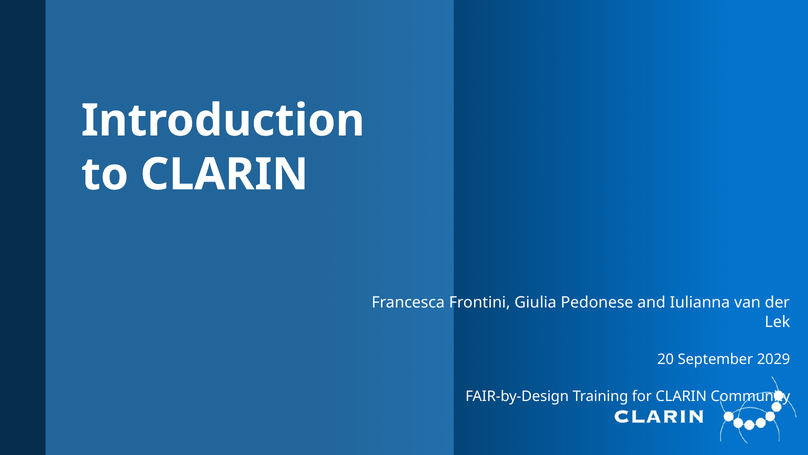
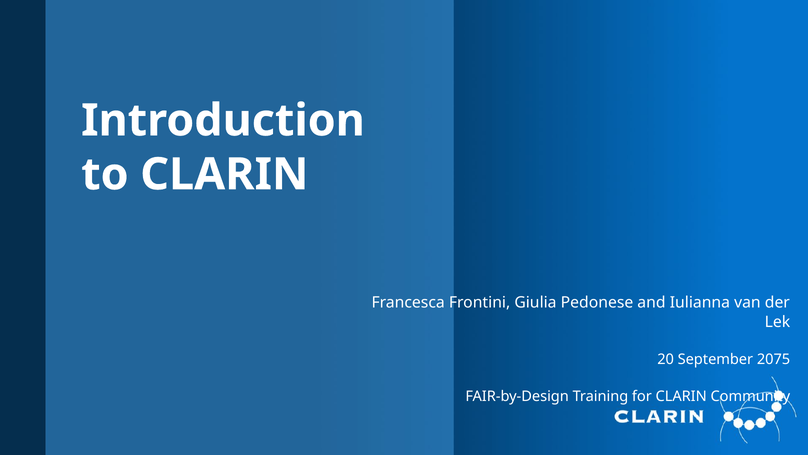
2029: 2029 -> 2075
